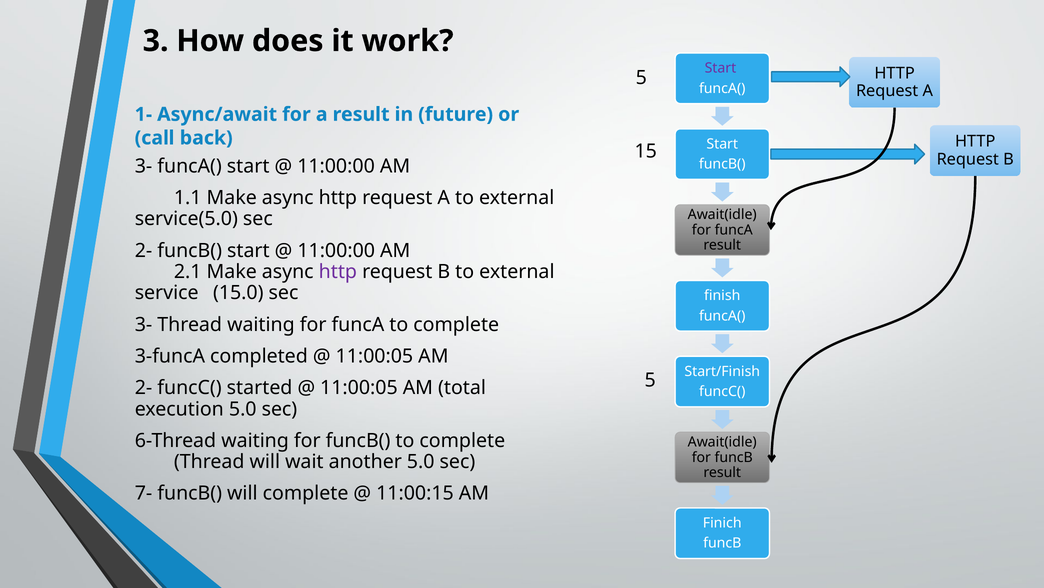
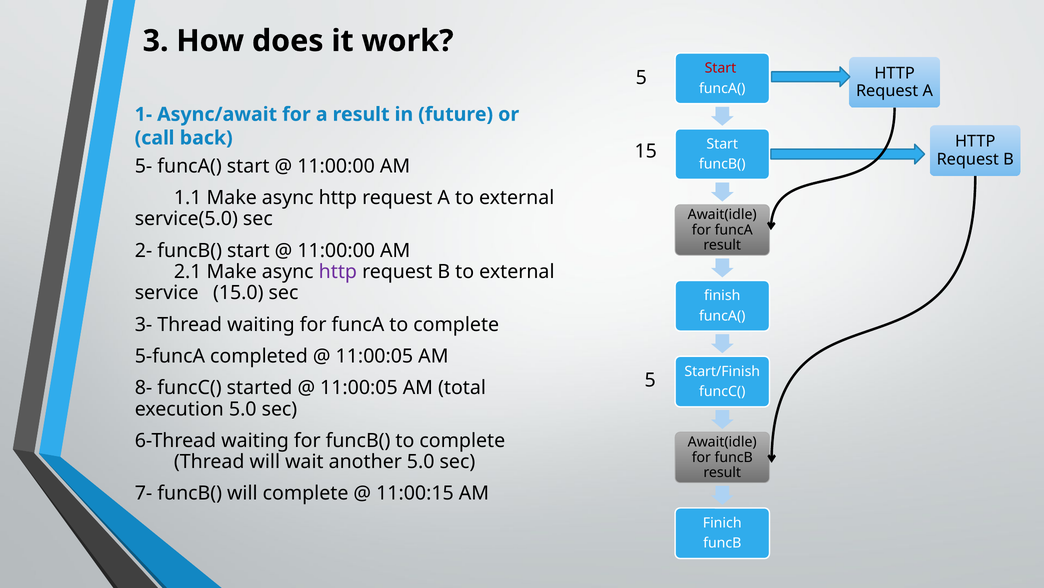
Start at (720, 68) colour: purple -> red
3- at (144, 166): 3- -> 5-
3-funcA: 3-funcA -> 5-funcA
2- at (144, 387): 2- -> 8-
